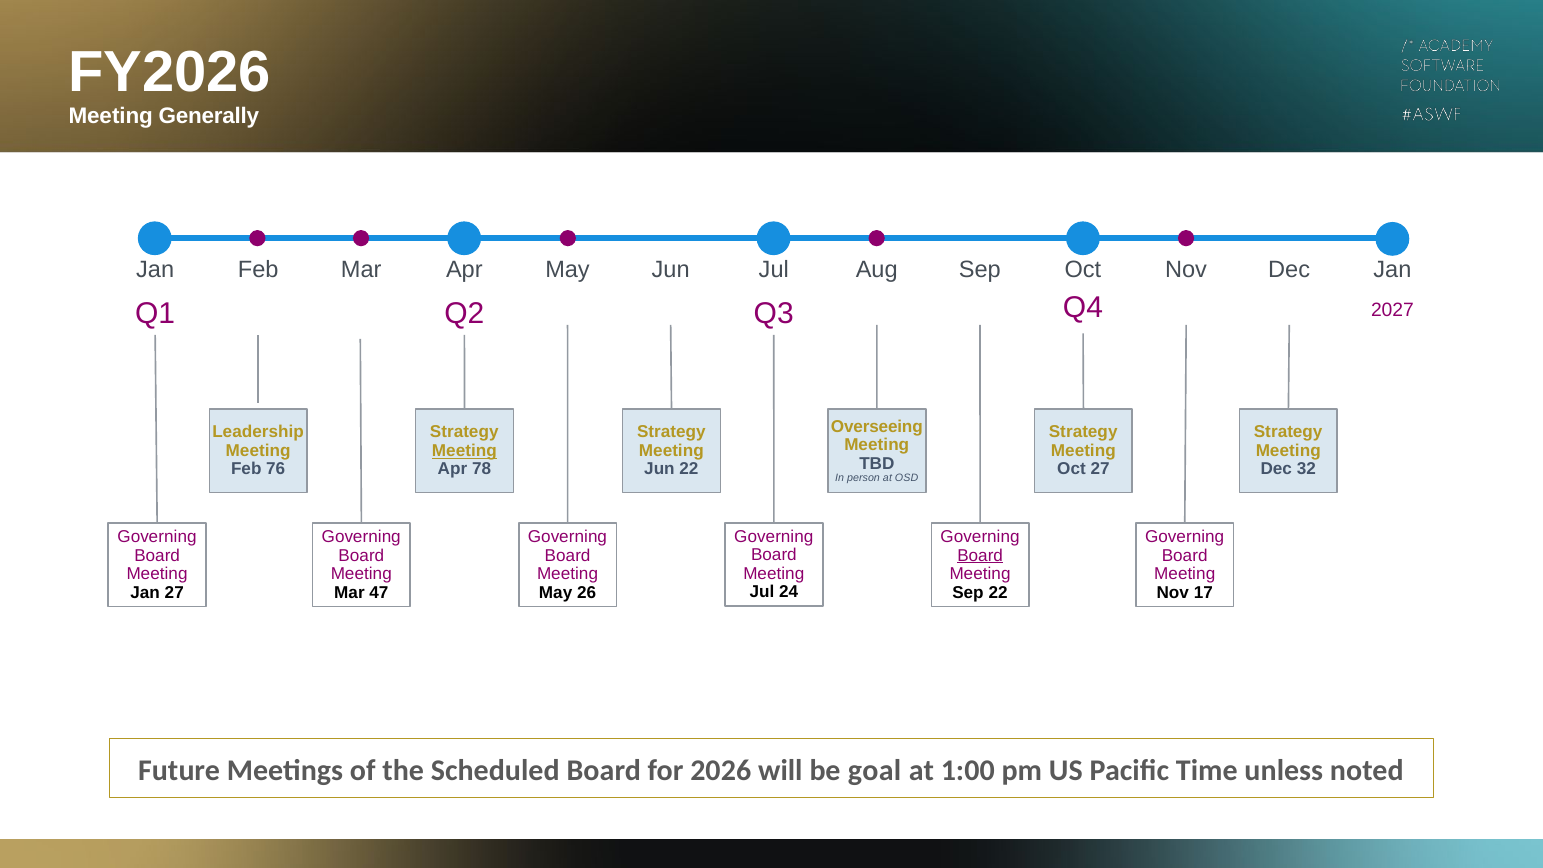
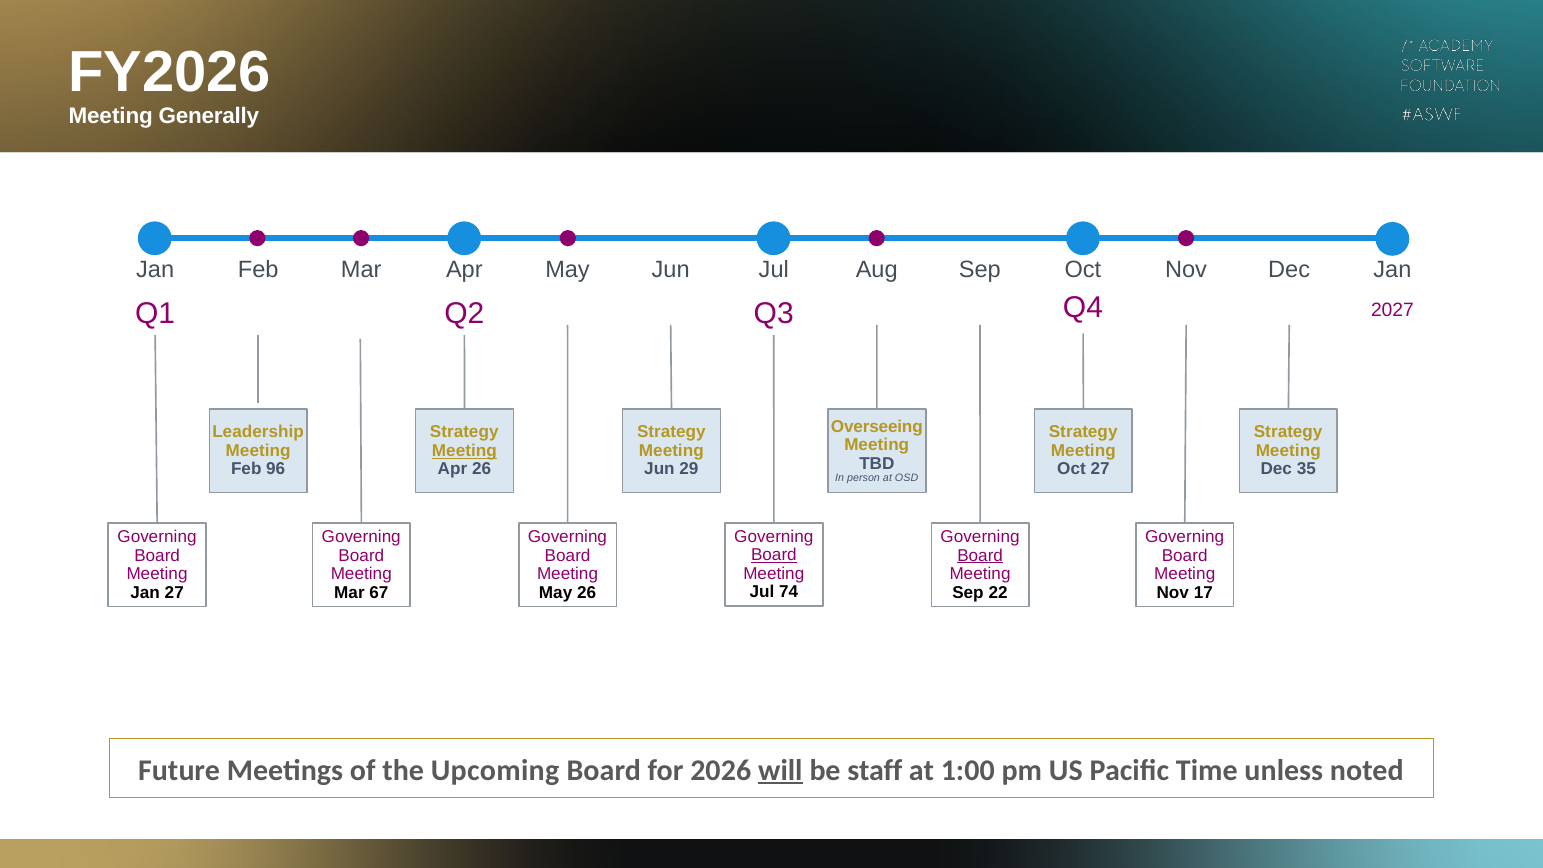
76: 76 -> 96
Apr 78: 78 -> 26
Jun 22: 22 -> 29
32: 32 -> 35
Board at (774, 555) underline: none -> present
24: 24 -> 74
47: 47 -> 67
Scheduled: Scheduled -> Upcoming
will underline: none -> present
goal: goal -> staff
